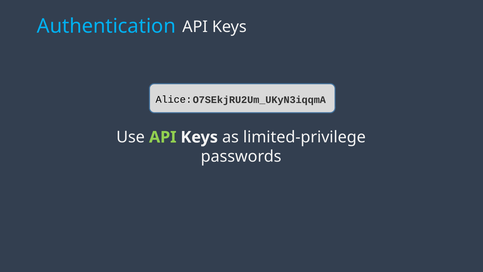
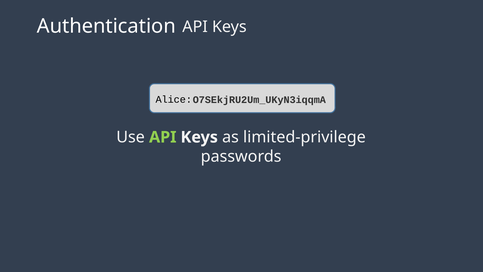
Authentication colour: light blue -> white
